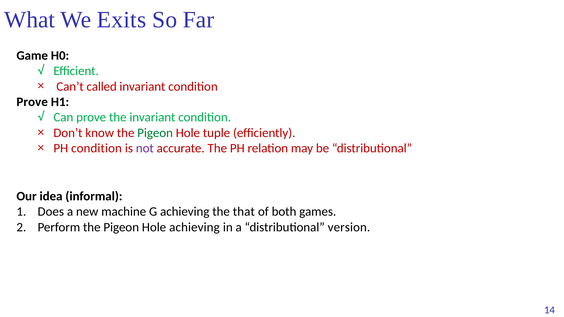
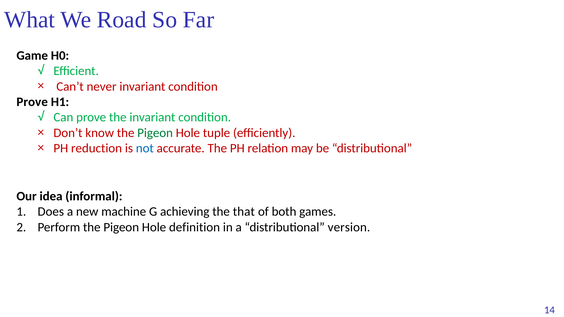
Exits: Exits -> Road
called: called -> never
PH condition: condition -> reduction
not colour: purple -> blue
Hole achieving: achieving -> definition
